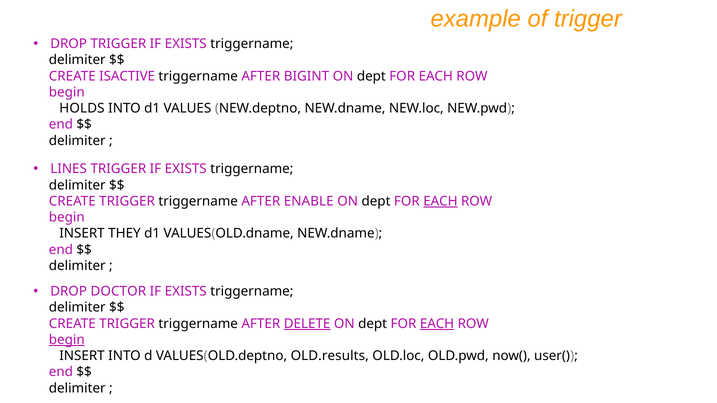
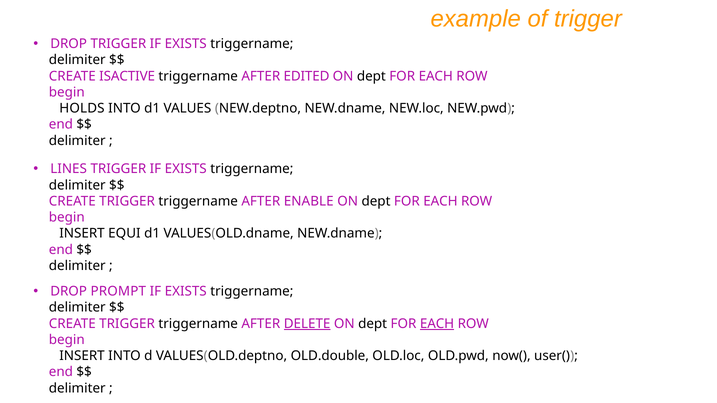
BIGINT: BIGINT -> EDITED
EACH at (440, 201) underline: present -> none
THEY: THEY -> EQUI
DOCTOR: DOCTOR -> PROMPT
begin at (67, 340) underline: present -> none
OLD.results: OLD.results -> OLD.double
